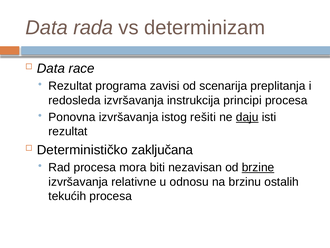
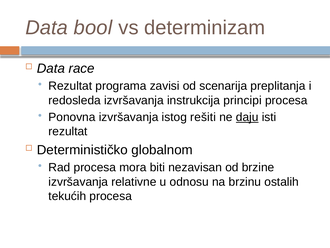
rada: rada -> bool
zaključana: zaključana -> globalnom
brzine underline: present -> none
